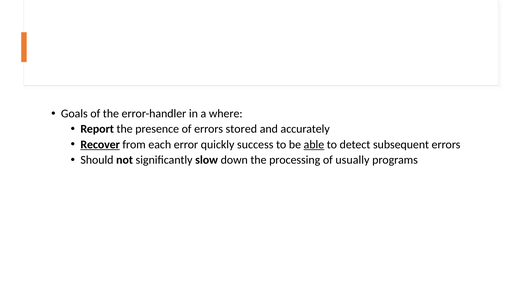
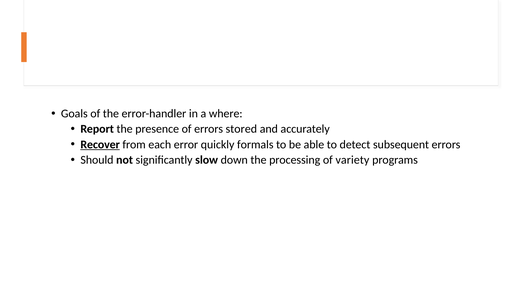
success: success -> formals
able underline: present -> none
usually: usually -> variety
